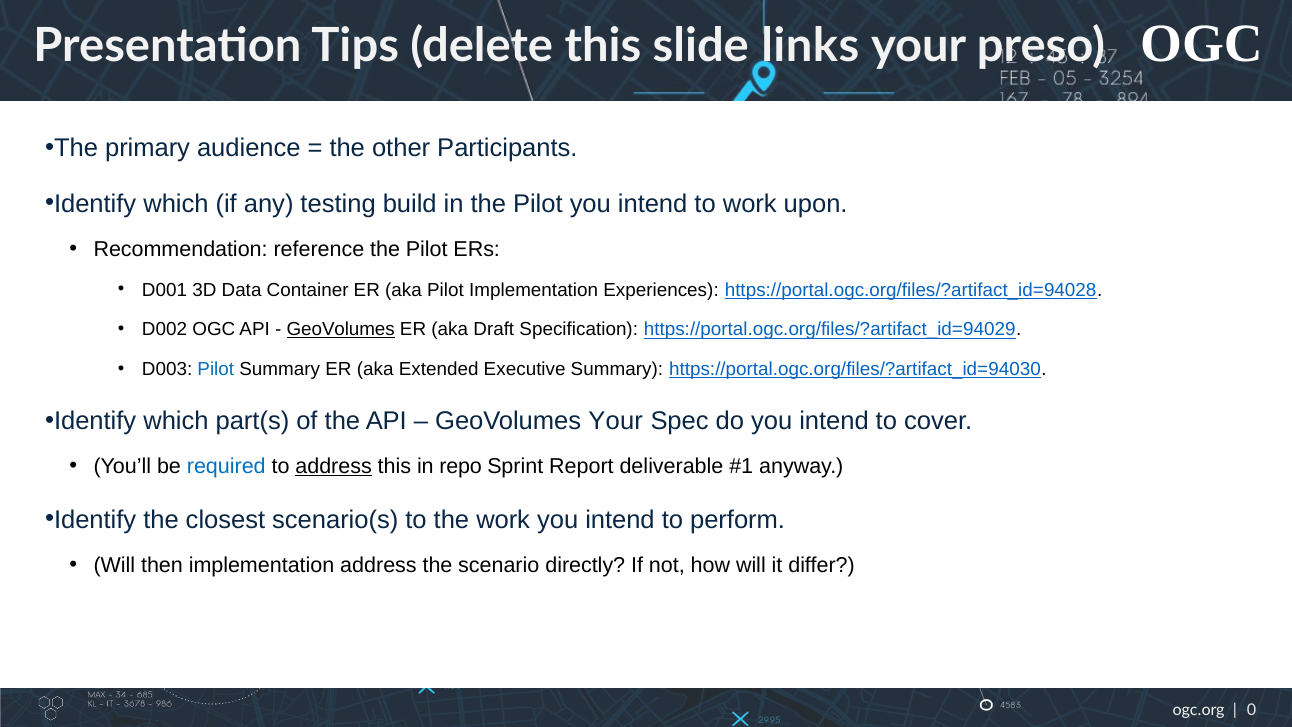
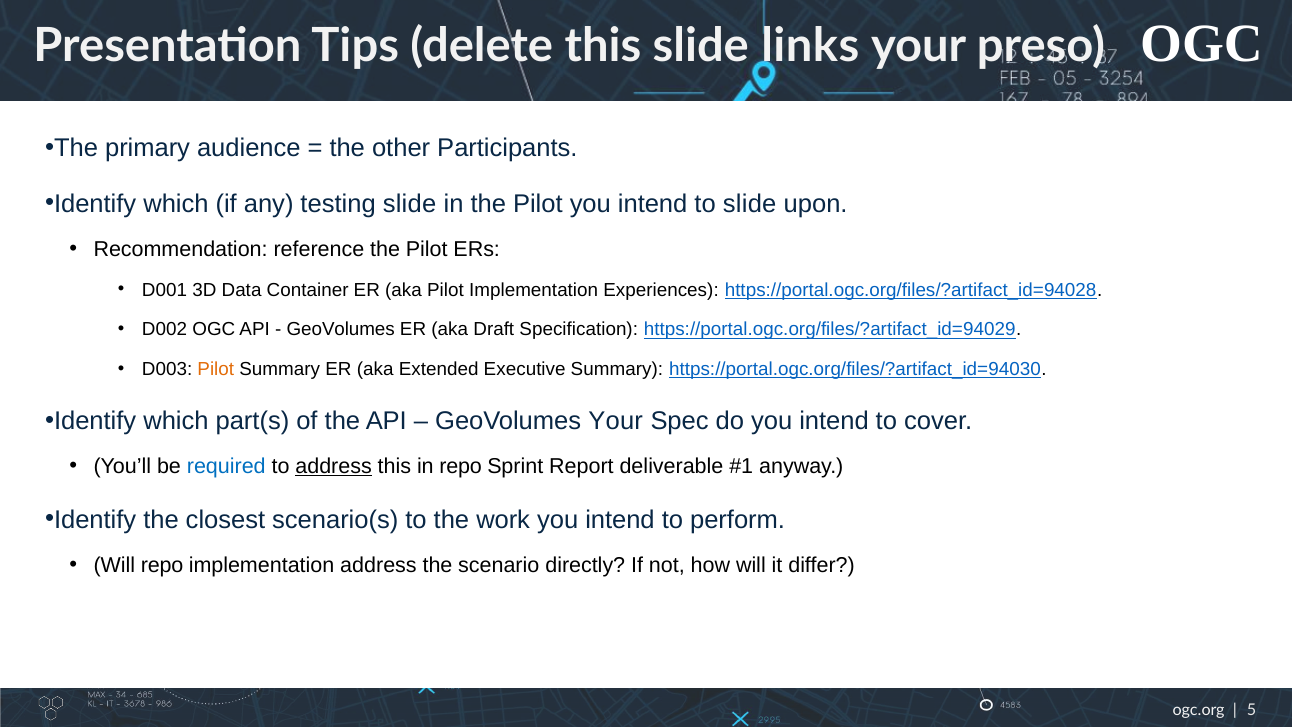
testing build: build -> slide
to work: work -> slide
GeoVolumes at (341, 330) underline: present -> none
Pilot at (216, 369) colour: blue -> orange
Will then: then -> repo
0: 0 -> 5
